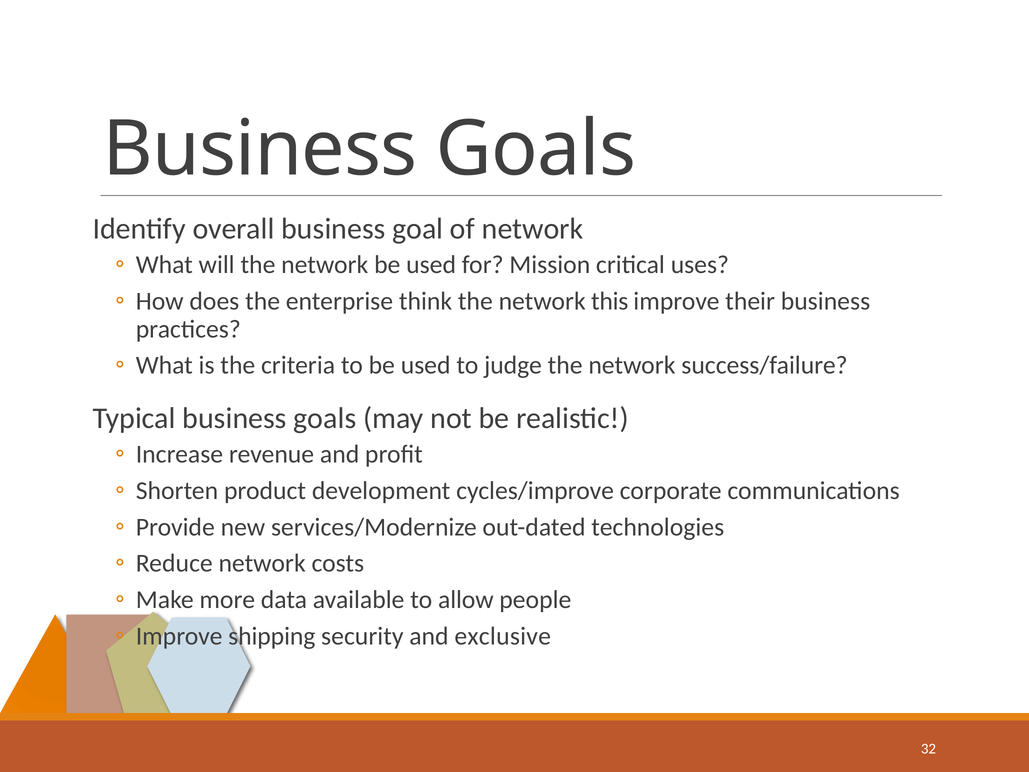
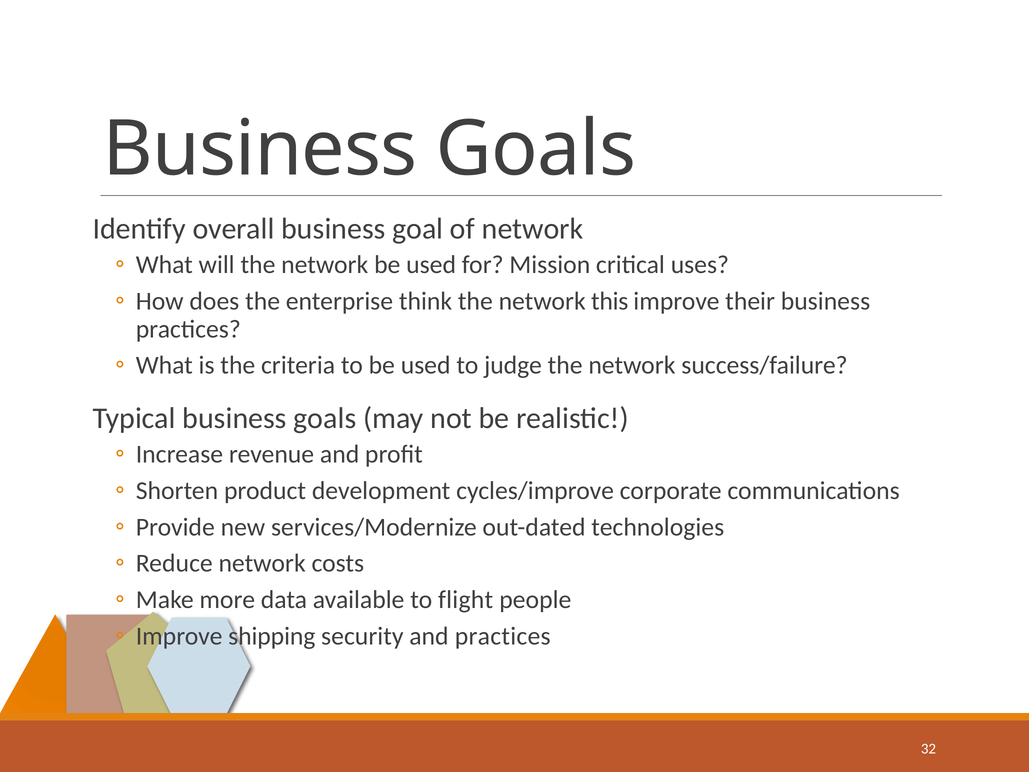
allow: allow -> flight
and exclusive: exclusive -> practices
